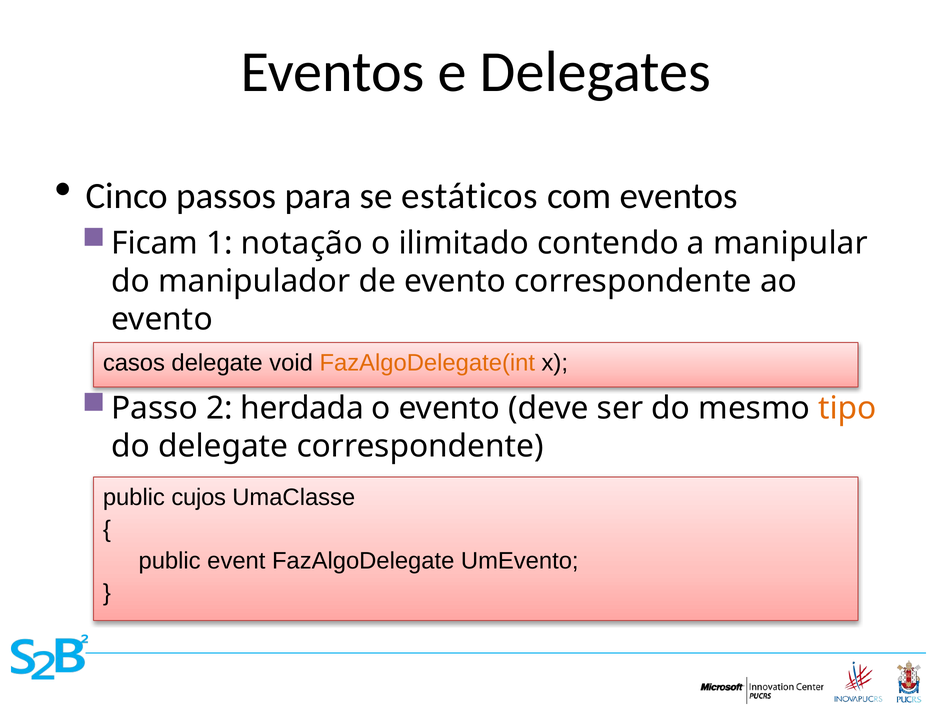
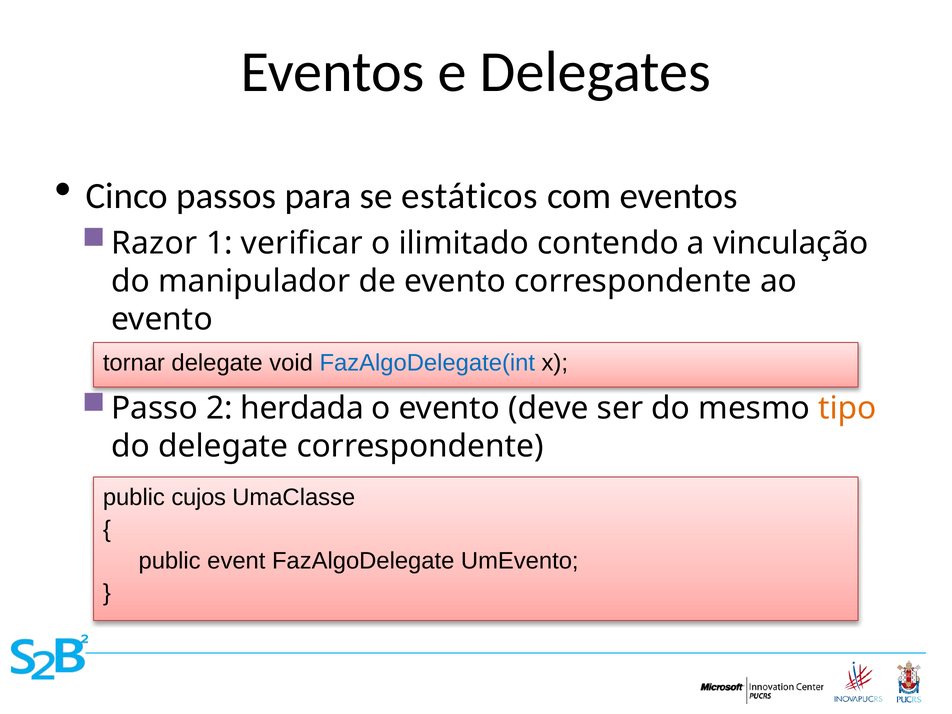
Ficam: Ficam -> Razor
notação: notação -> verificar
manipular: manipular -> vinculação
casos: casos -> tornar
FazAlgoDelegate(int colour: orange -> blue
